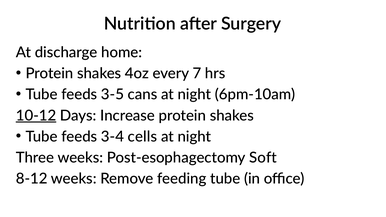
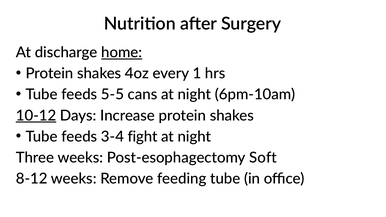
home underline: none -> present
7: 7 -> 1
3-5: 3-5 -> 5-5
cells: cells -> fight
